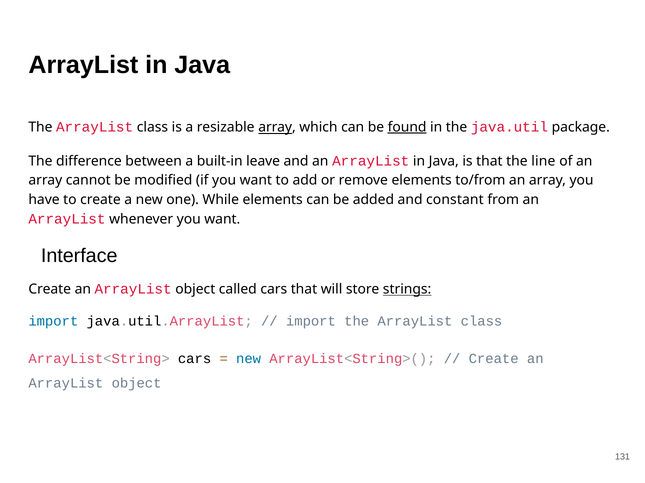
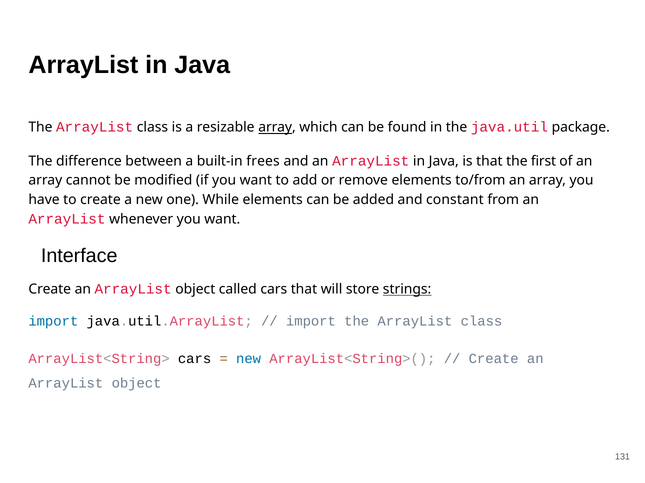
found underline: present -> none
leave: leave -> frees
line: line -> first
